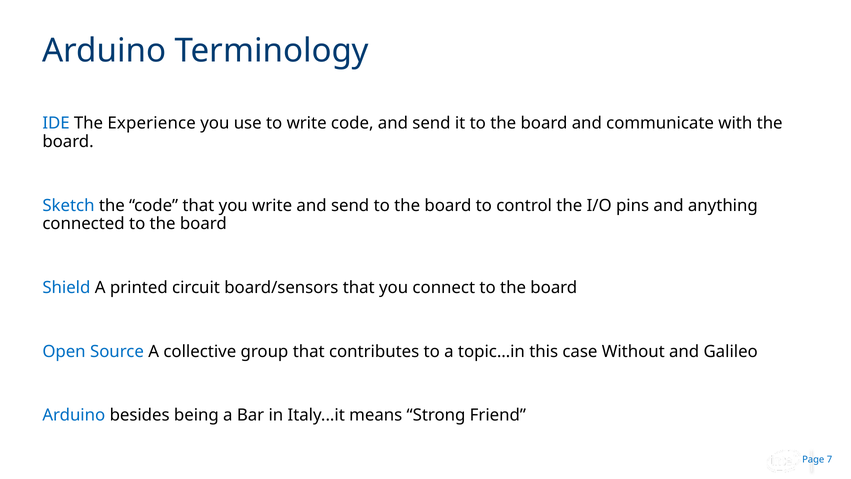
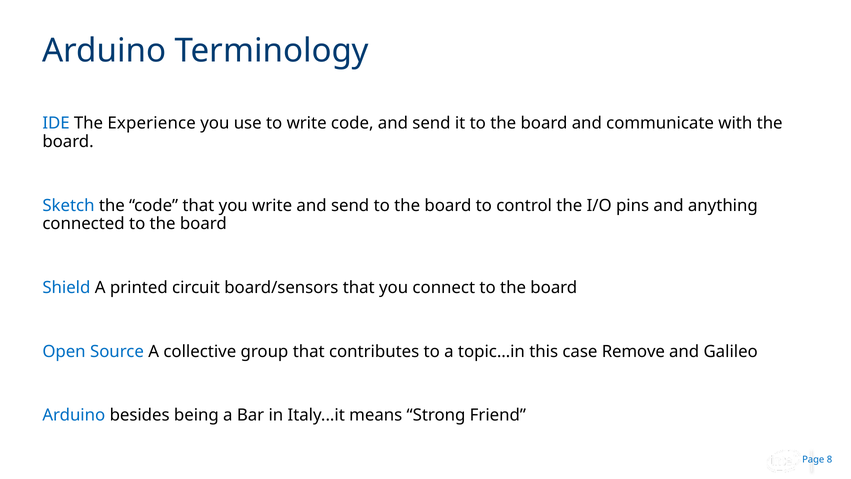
Without: Without -> Remove
7: 7 -> 8
